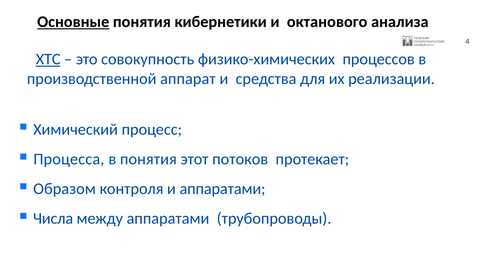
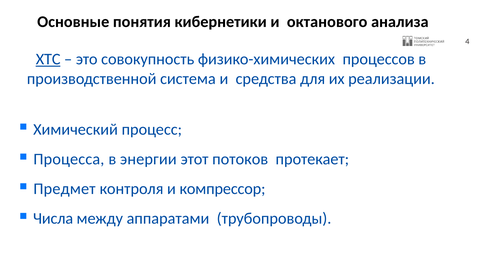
Основные underline: present -> none
аппарат: аппарат -> система
в понятия: понятия -> энергии
Образом: Образом -> Предмет
и аппаратами: аппаратами -> компрессор
